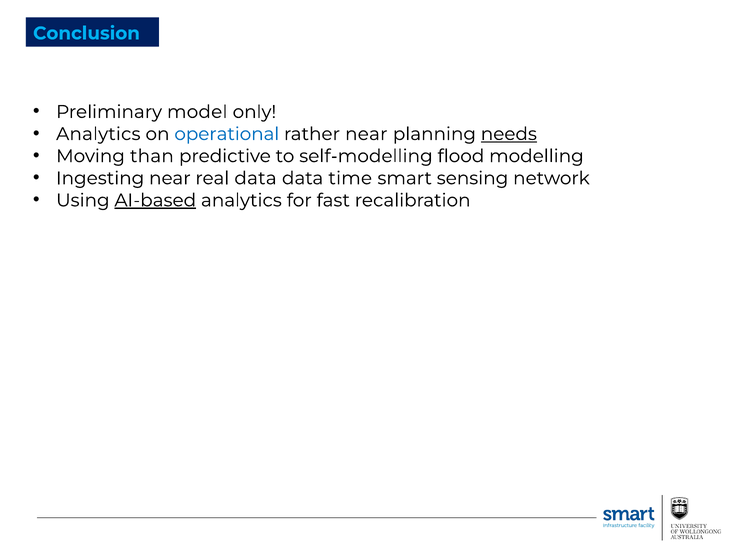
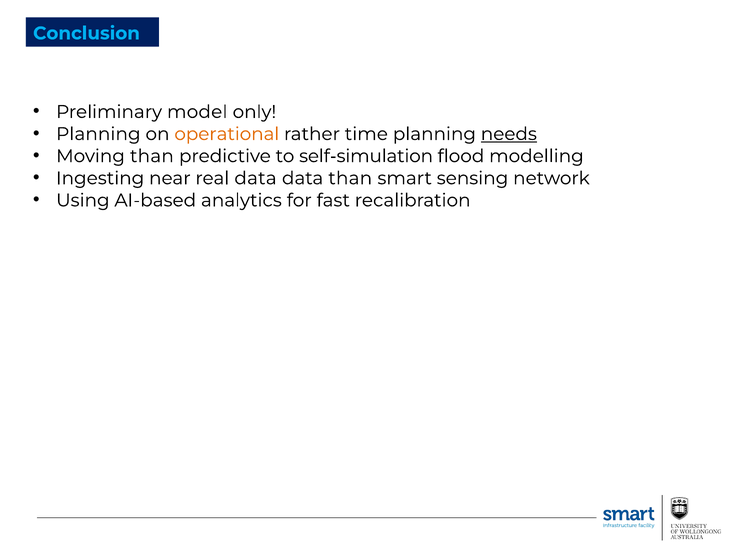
Analytics at (98, 134): Analytics -> Planning
operational colour: blue -> orange
rather near: near -> time
self-modelling: self-modelling -> self-simulation
data time: time -> than
AI-based underline: present -> none
